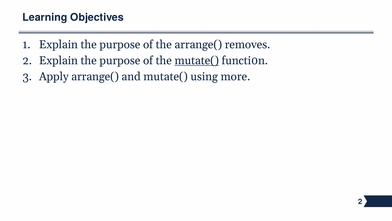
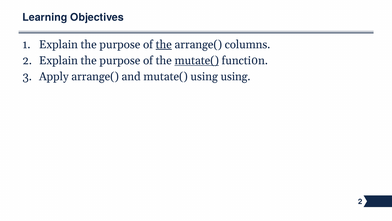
the at (164, 44) underline: none -> present
removes: removes -> columns
using more: more -> using
